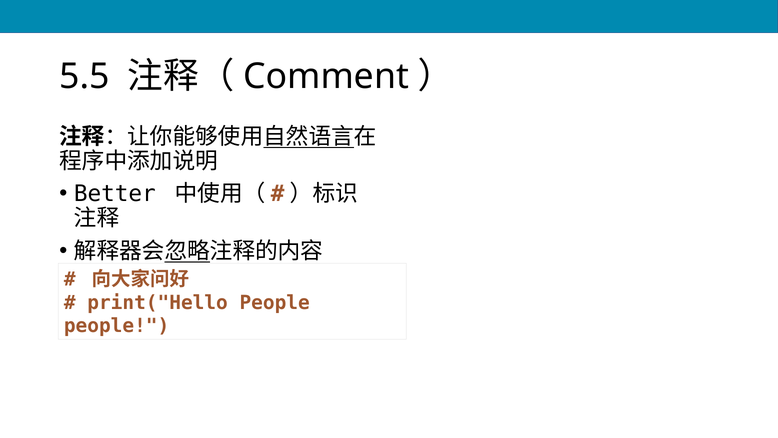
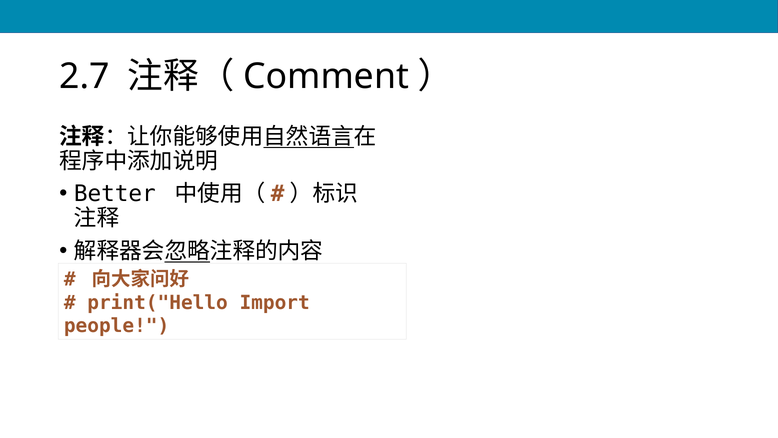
5.5: 5.5 -> 2.7
print("Hello People: People -> Import
